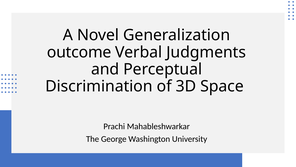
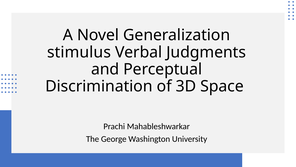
outcome: outcome -> stimulus
